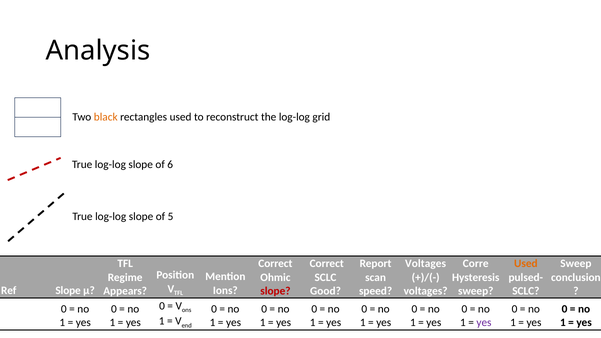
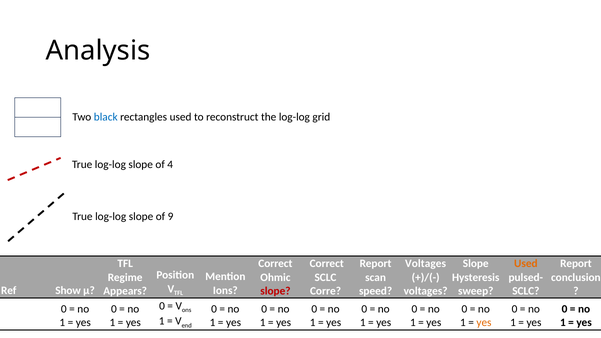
black colour: orange -> blue
6: 6 -> 4
5: 5 -> 9
Corre at (476, 264): Corre -> Slope
Sweep at (576, 264): Sweep -> Report
Ref Slope: Slope -> Show
Good: Good -> Corre
yes at (484, 323) colour: purple -> orange
